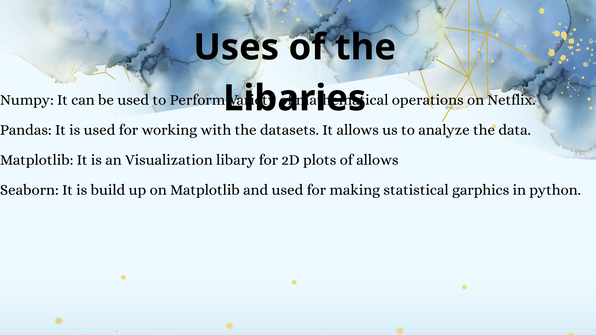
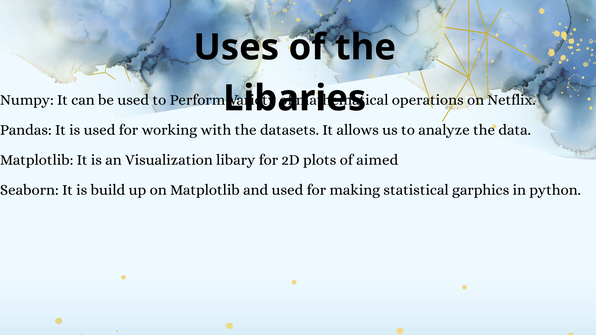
of allows: allows -> aimed
